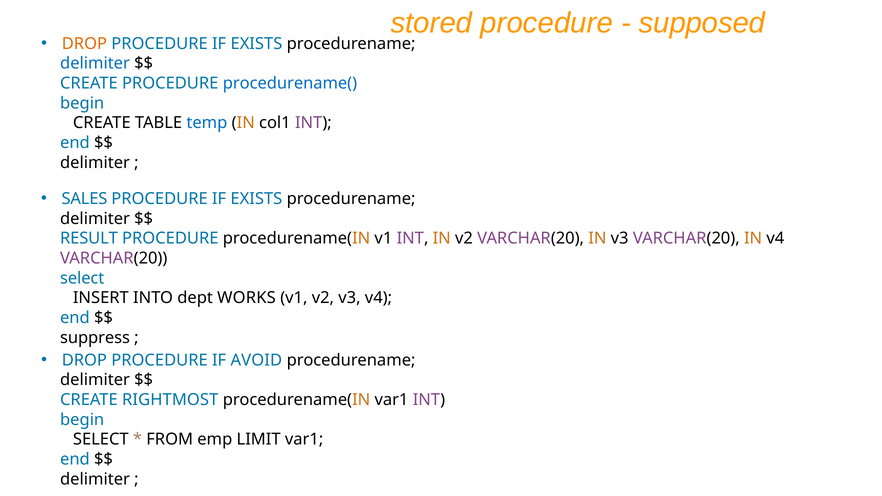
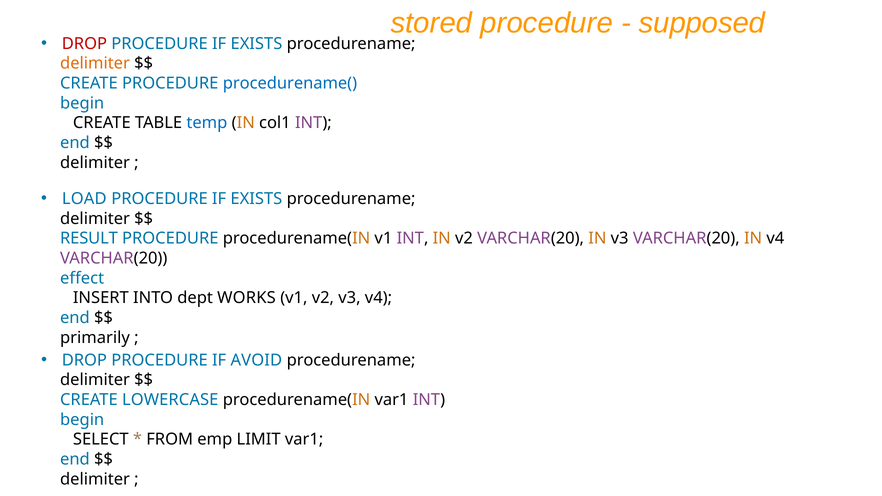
DROP at (84, 44) colour: orange -> red
delimiter at (95, 63) colour: blue -> orange
SALES: SALES -> LOAD
select at (82, 278): select -> effect
suppress: suppress -> primarily
RIGHTMOST: RIGHTMOST -> LOWERCASE
